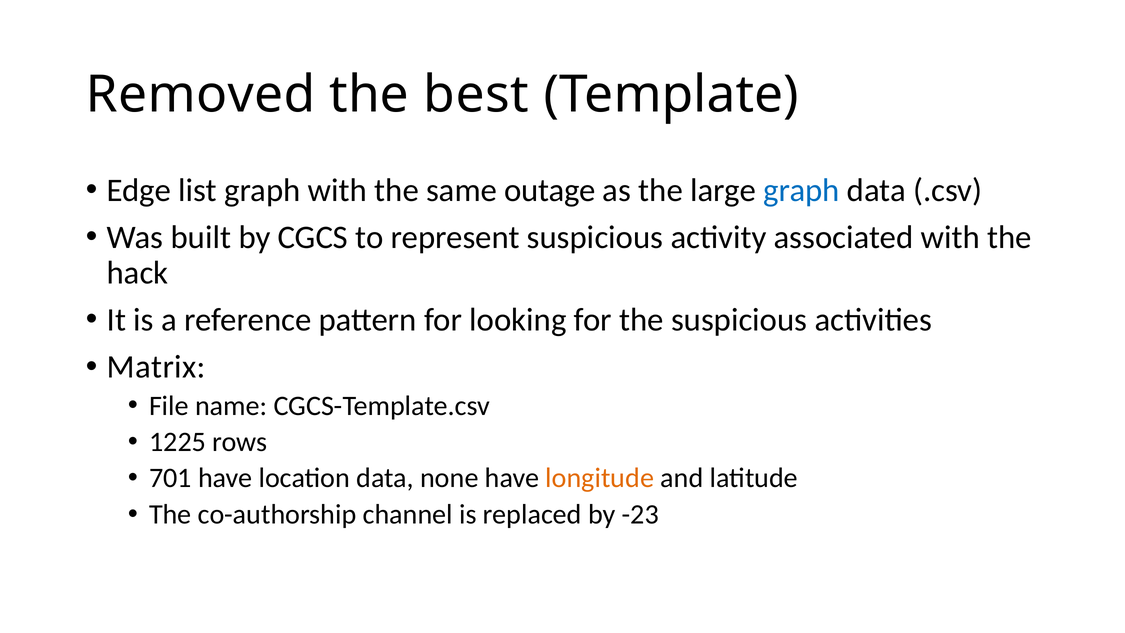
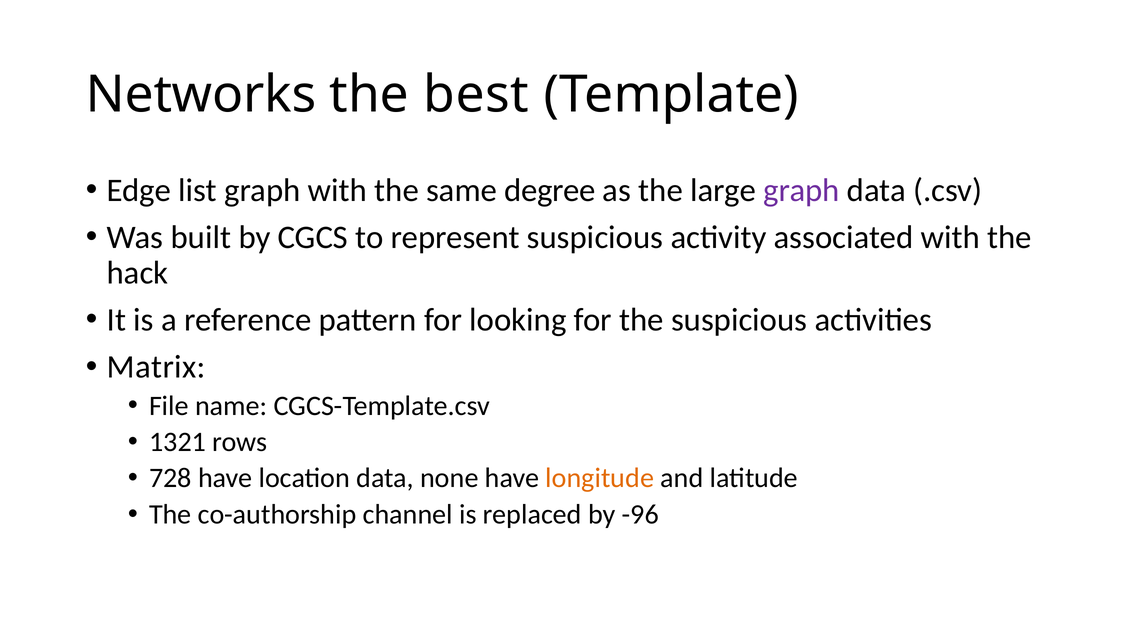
Removed: Removed -> Networks
outage: outage -> degree
graph at (801, 190) colour: blue -> purple
1225: 1225 -> 1321
701: 701 -> 728
-23: -23 -> -96
